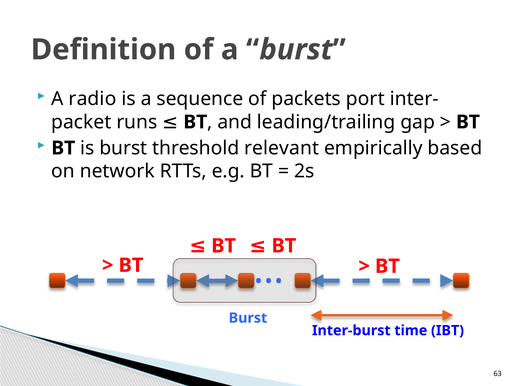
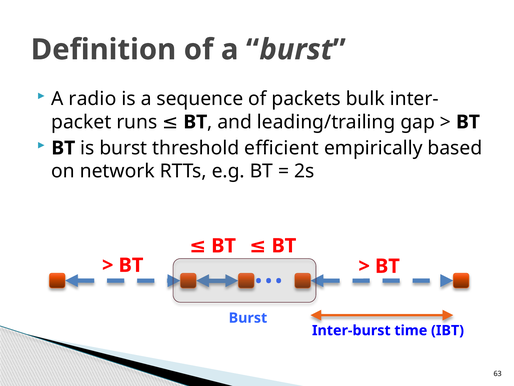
port: port -> bulk
relevant: relevant -> efficient
